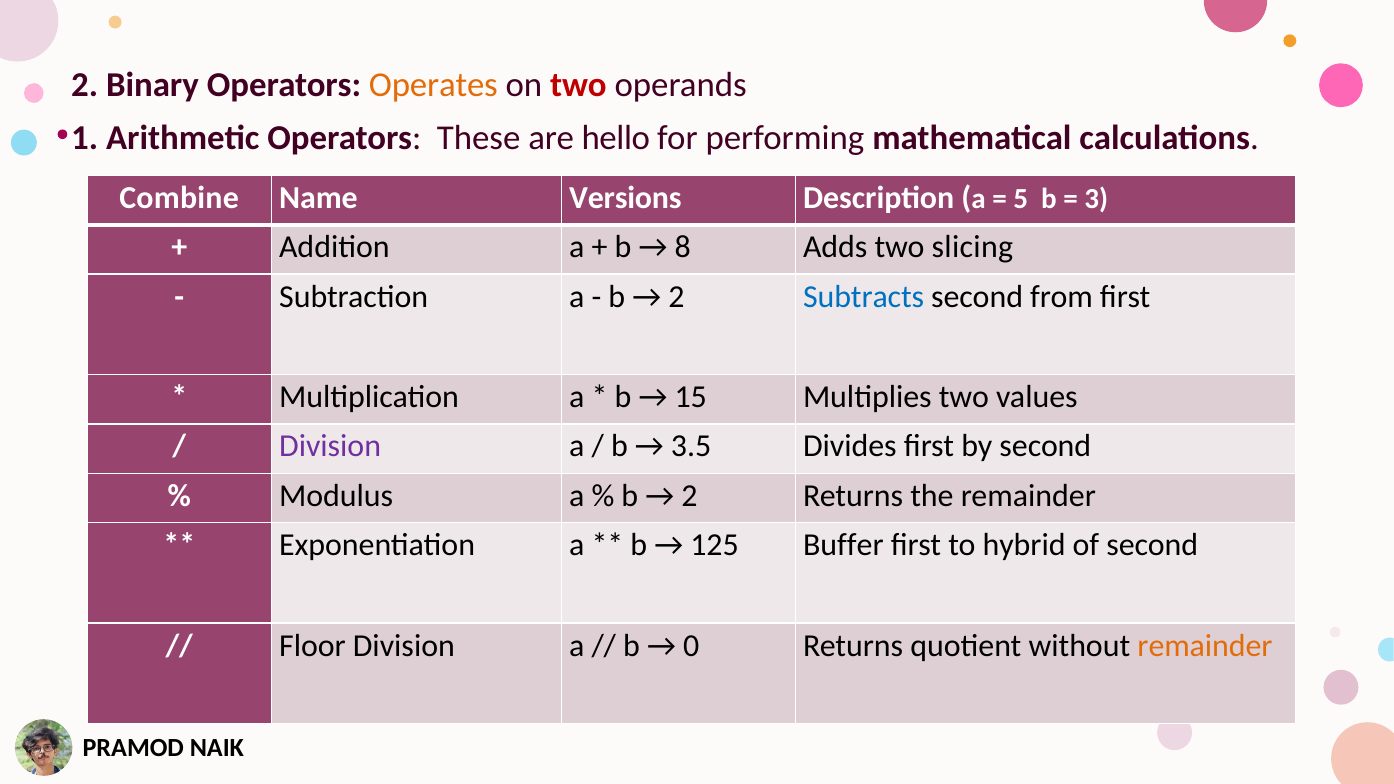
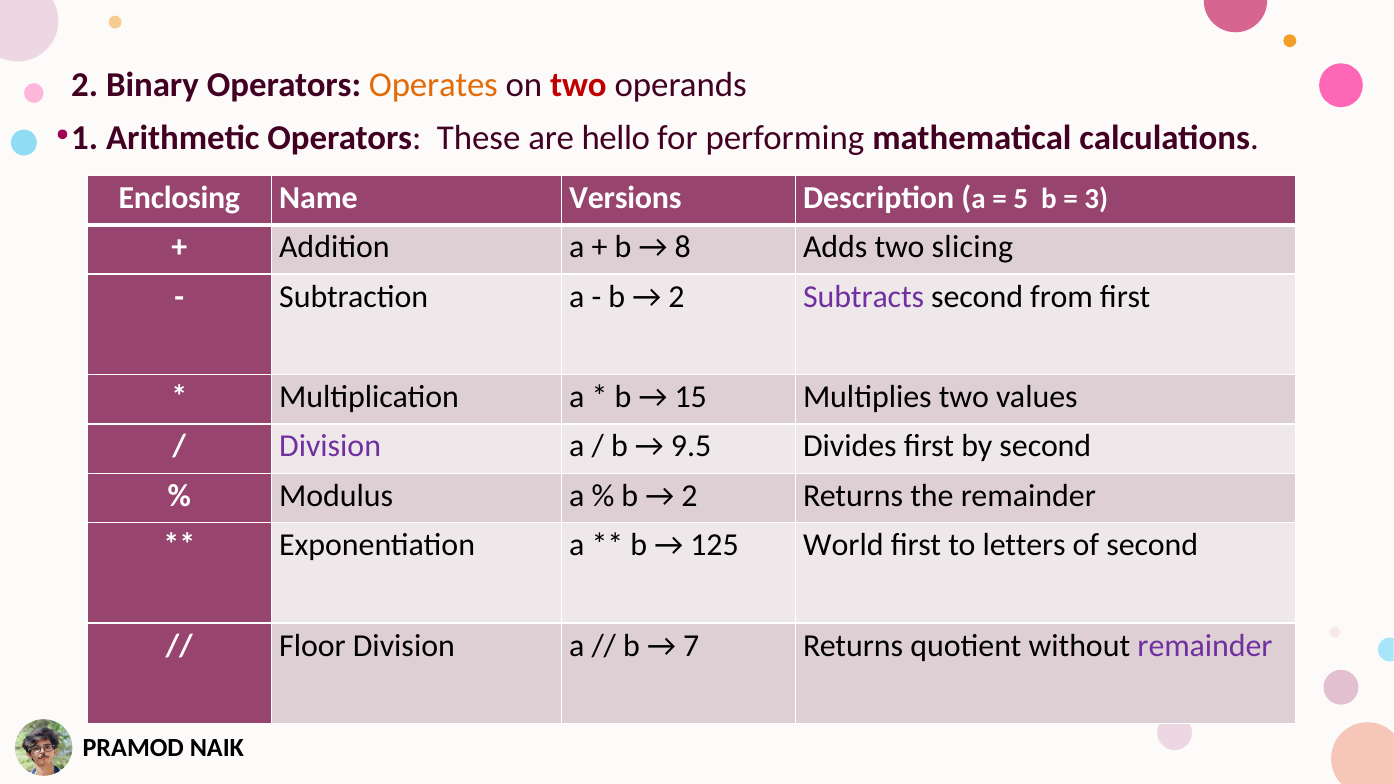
Combine: Combine -> Enclosing
Subtracts colour: blue -> purple
3.5: 3.5 -> 9.5
Buffer: Buffer -> World
hybrid: hybrid -> letters
0: 0 -> 7
remainder at (1205, 646) colour: orange -> purple
